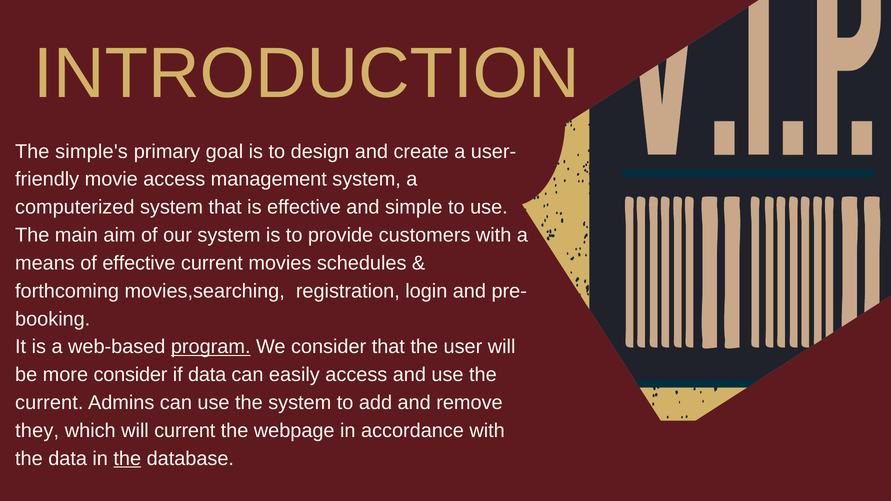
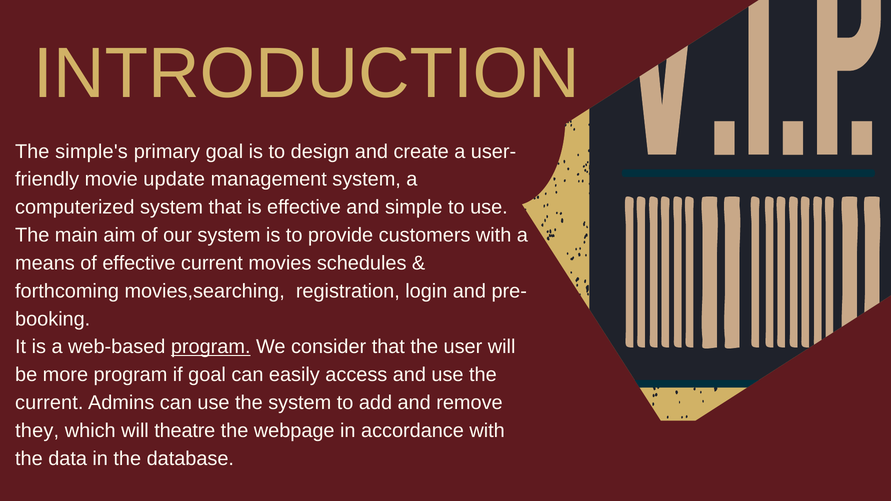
movie access: access -> update
more consider: consider -> program
if data: data -> goal
will current: current -> theatre
the at (127, 459) underline: present -> none
